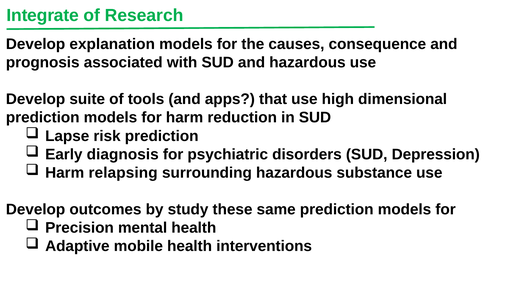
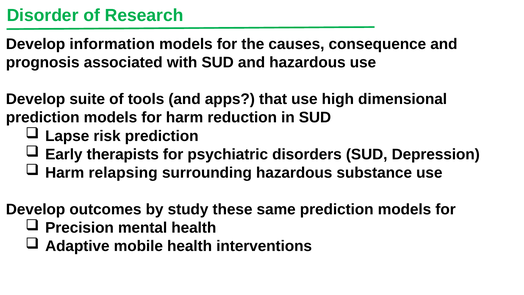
Integrate: Integrate -> Disorder
explanation: explanation -> information
diagnosis: diagnosis -> therapists
